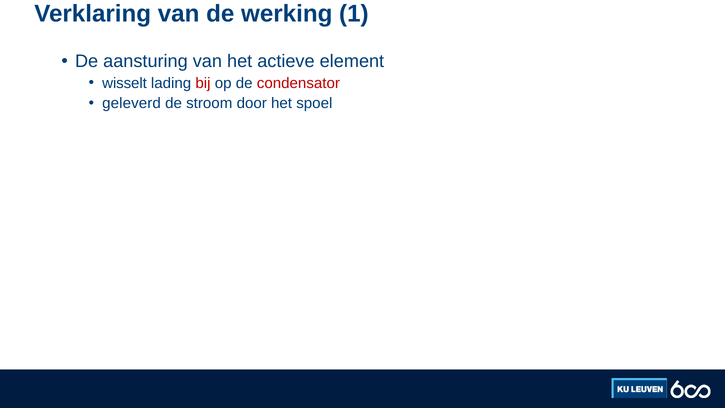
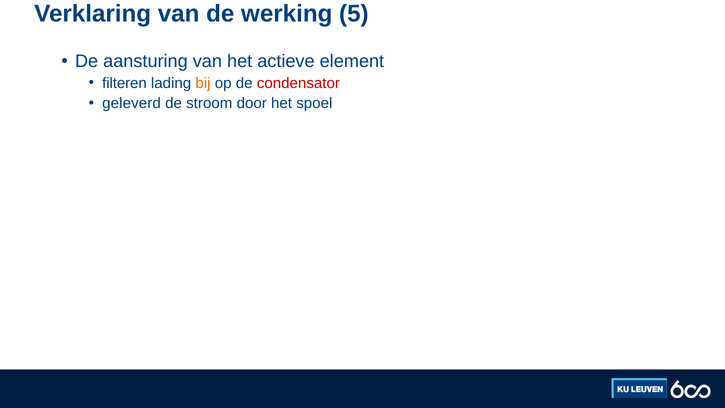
1: 1 -> 5
wisselt: wisselt -> filteren
bij colour: red -> orange
